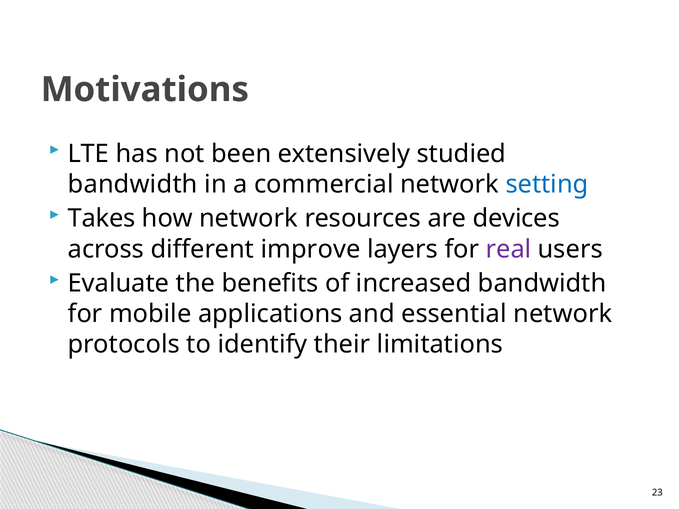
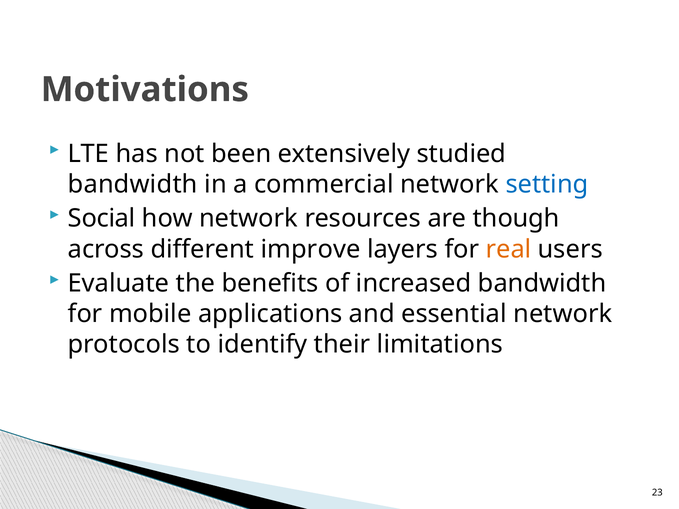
Takes: Takes -> Social
devices: devices -> though
real colour: purple -> orange
